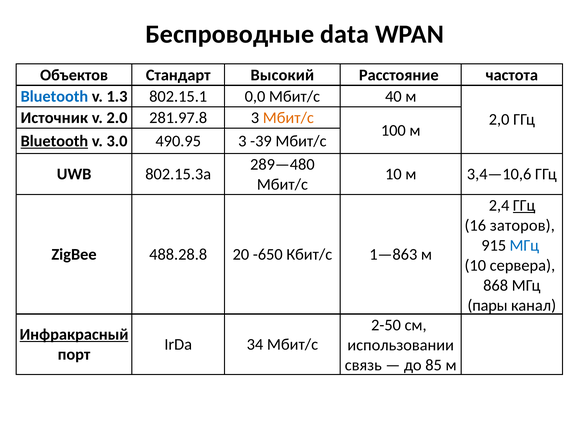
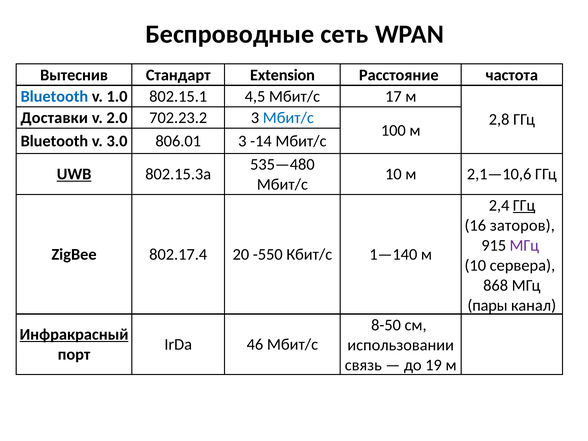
data: data -> сеть
Объектов: Объектов -> Вытеснив
Высокий: Высокий -> Extension
1.3: 1.3 -> 1.0
0,0: 0,0 -> 4,5
40: 40 -> 17
Источник: Источник -> Доставки
281.97.8: 281.97.8 -> 702.23.2
Мбит/с at (288, 118) colour: orange -> blue
2,0: 2,0 -> 2,8
Bluetooth at (54, 141) underline: present -> none
490.95: 490.95 -> 806.01
-39: -39 -> -14
289—480: 289—480 -> 535—480
UWB underline: none -> present
3,4—10,6: 3,4—10,6 -> 2,1—10,6
МГц at (524, 246) colour: blue -> purple
488.28.8: 488.28.8 -> 802.17.4
-650: -650 -> -550
1—863: 1—863 -> 1—140
2-50: 2-50 -> 8-50
34: 34 -> 46
85: 85 -> 19
